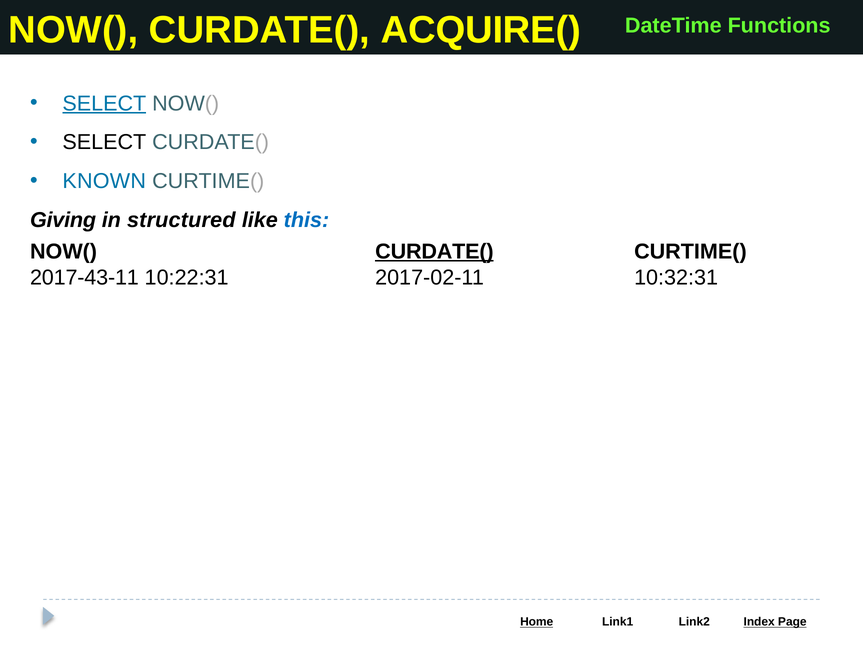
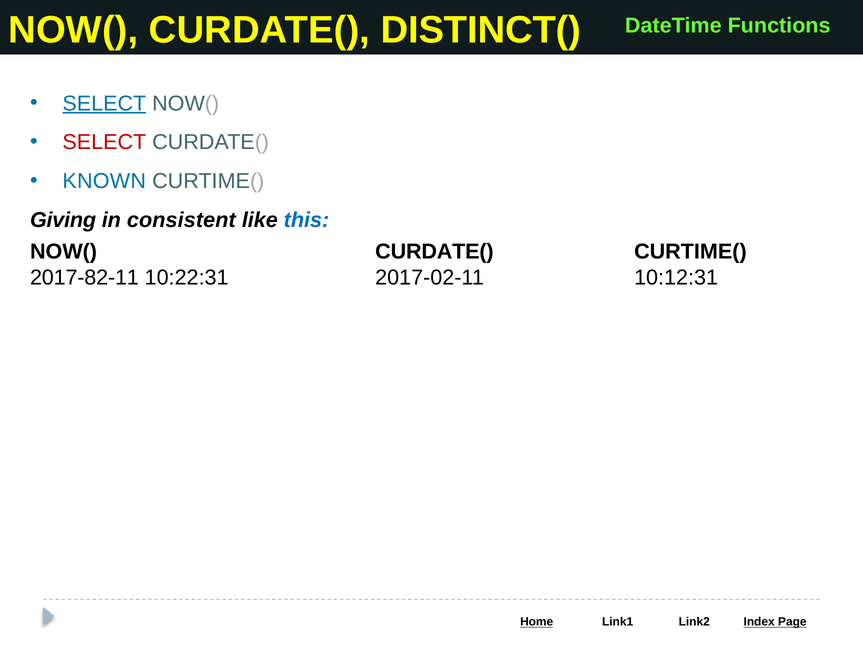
ACQUIRE(: ACQUIRE( -> DISTINCT(
SELECT at (104, 142) colour: black -> red
structured: structured -> consistent
CURDATE( at (434, 252) underline: present -> none
2017-43-11: 2017-43-11 -> 2017-82-11
10:32:31: 10:32:31 -> 10:12:31
